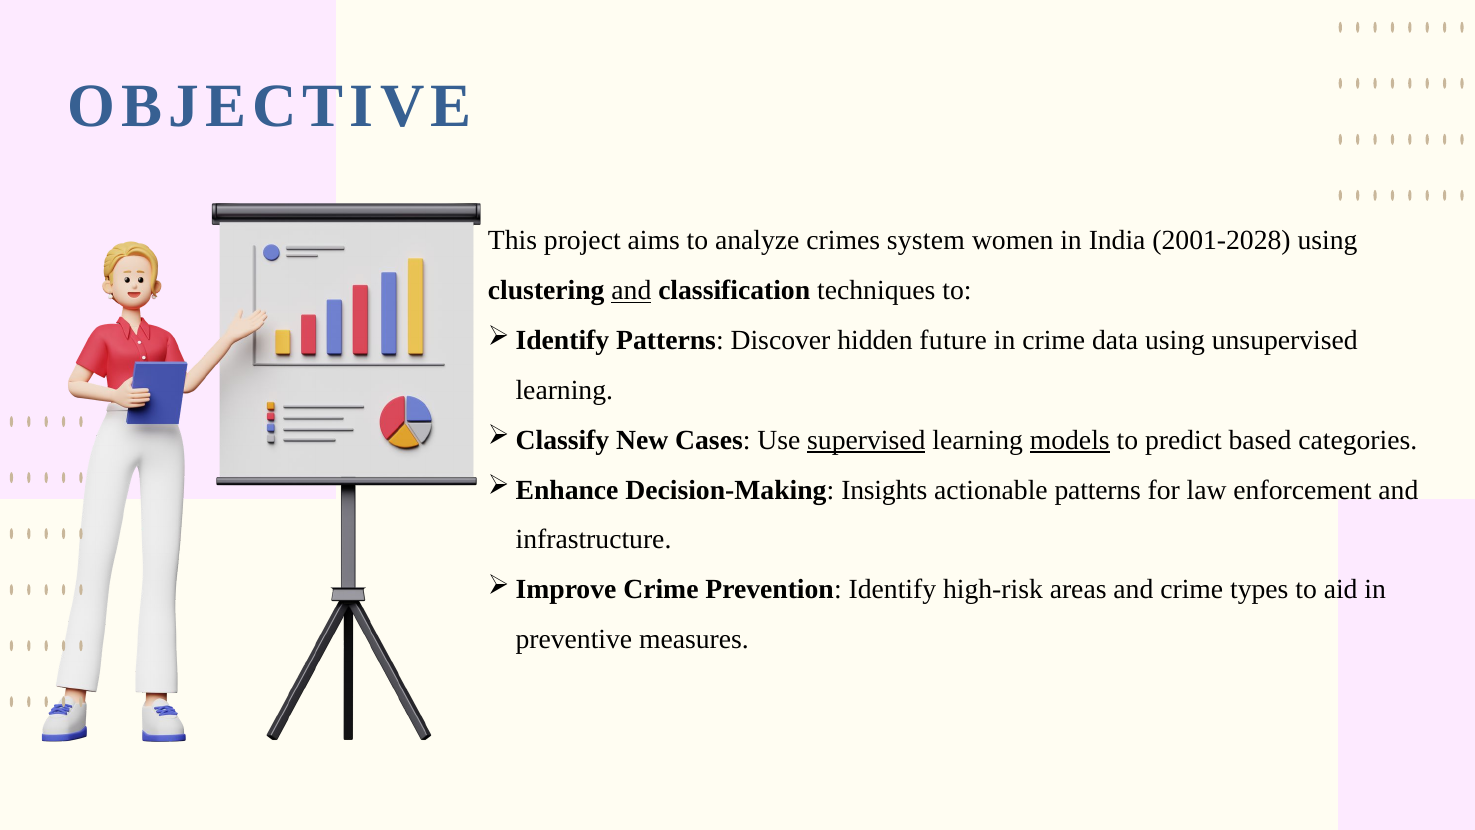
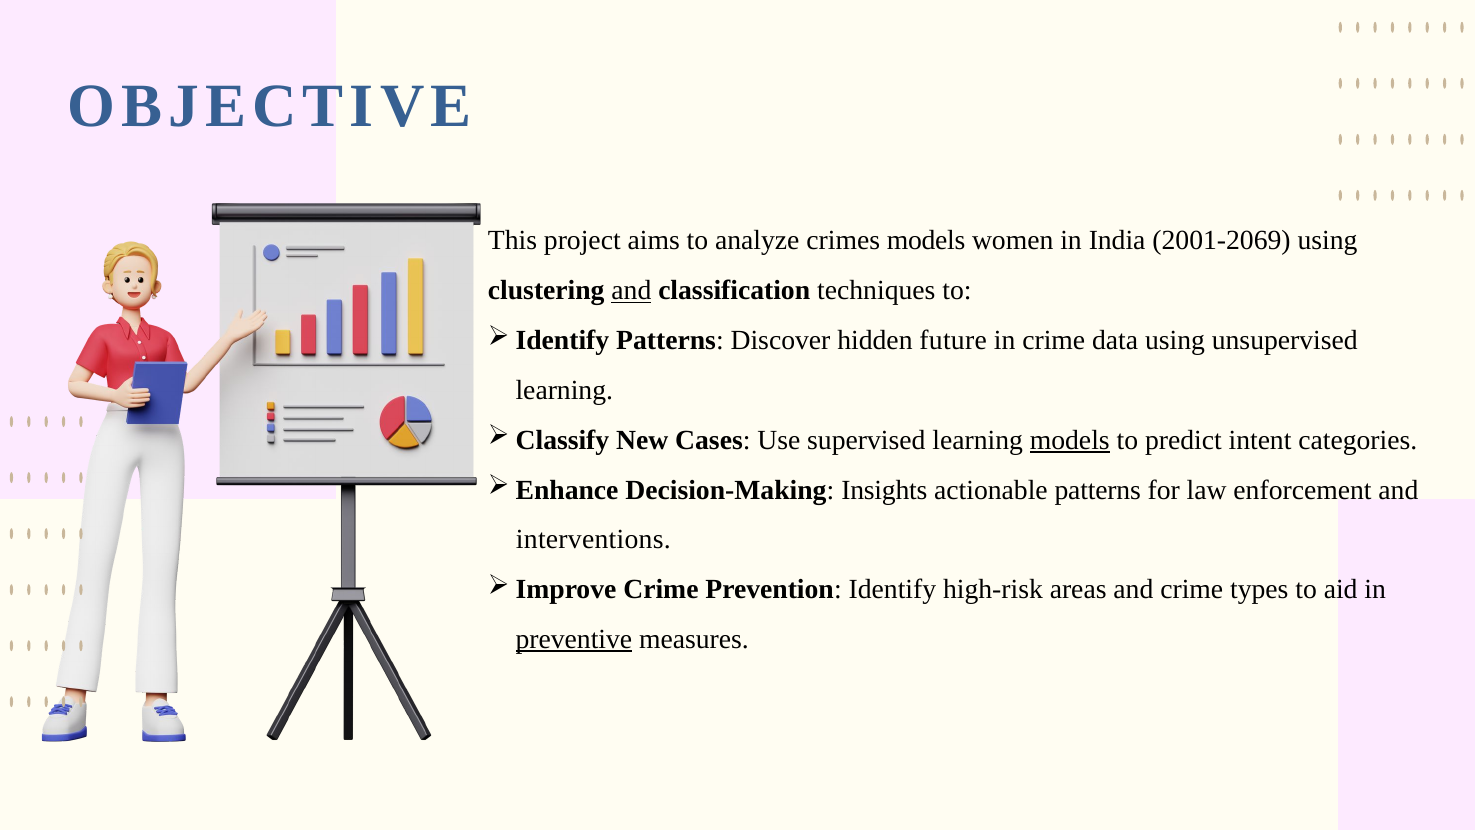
crimes system: system -> models
2001-2028: 2001-2028 -> 2001-2069
supervised underline: present -> none
based: based -> intent
infrastructure: infrastructure -> interventions
preventive underline: none -> present
